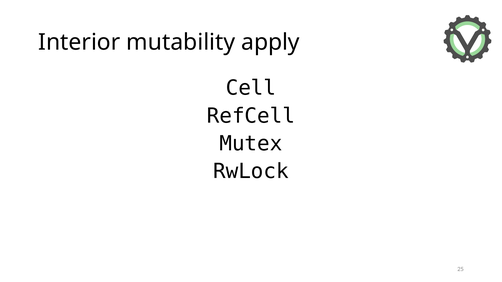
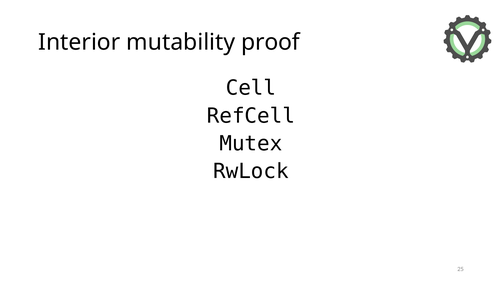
apply: apply -> proof
